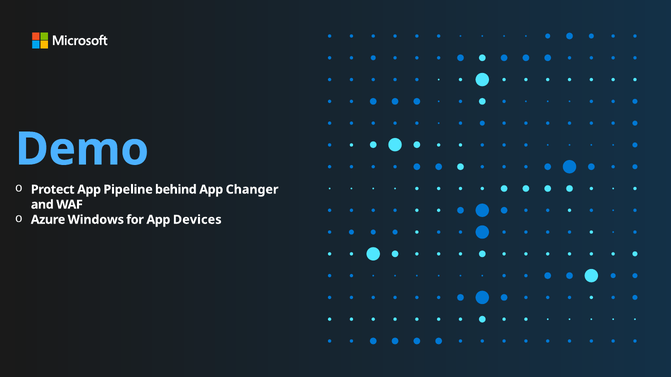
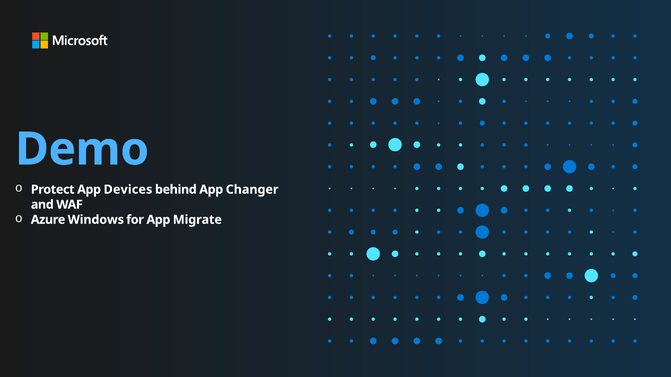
Pipeline: Pipeline -> Devices
Devices: Devices -> Migrate
